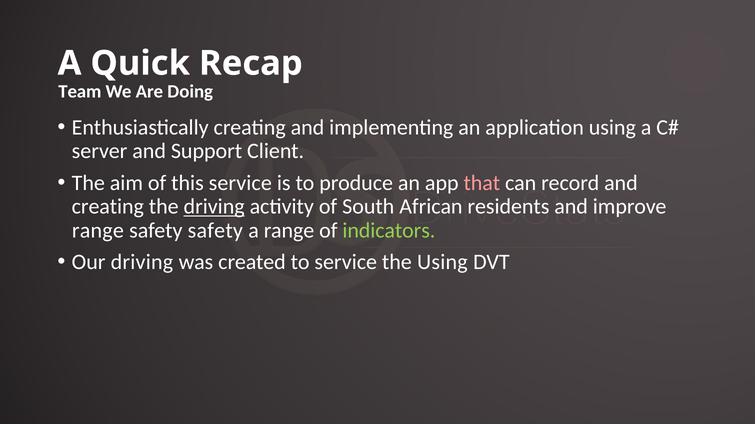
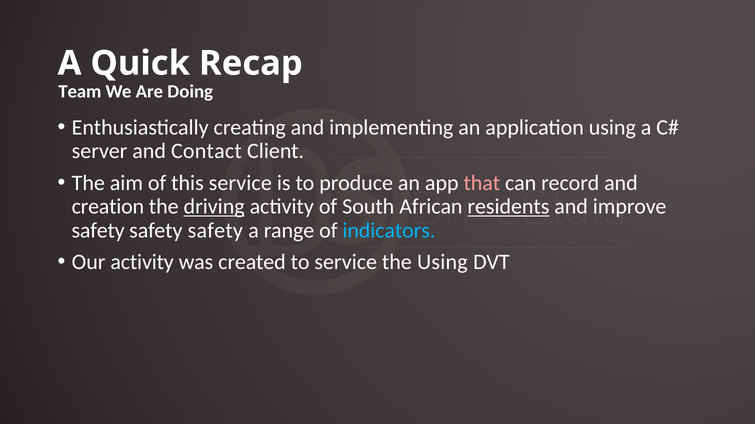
Support: Support -> Contact
creating at (108, 207): creating -> creation
residents underline: none -> present
range at (98, 231): range -> safety
indicators colour: light green -> light blue
Our driving: driving -> activity
